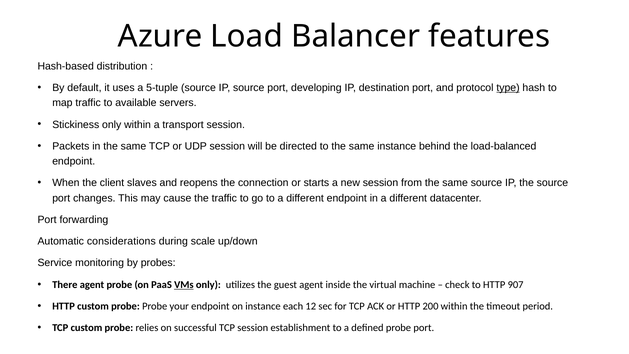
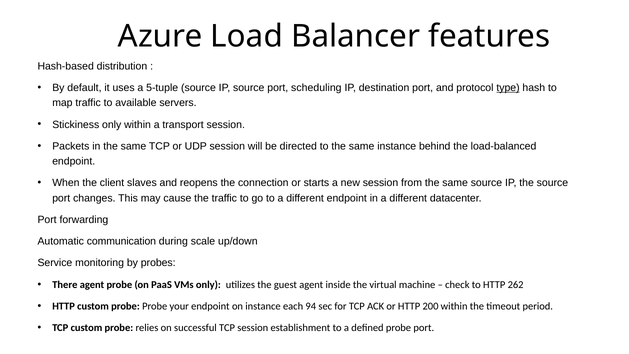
developing: developing -> scheduling
considerations: considerations -> communication
VMs underline: present -> none
907: 907 -> 262
12: 12 -> 94
